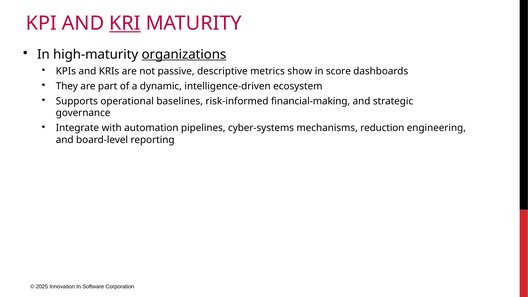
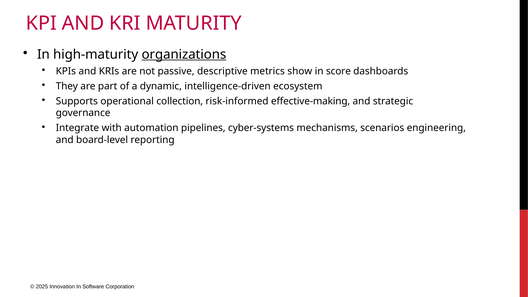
KRI underline: present -> none
baselines: baselines -> collection
financial-making: financial-making -> effective-making
reduction: reduction -> scenarios
